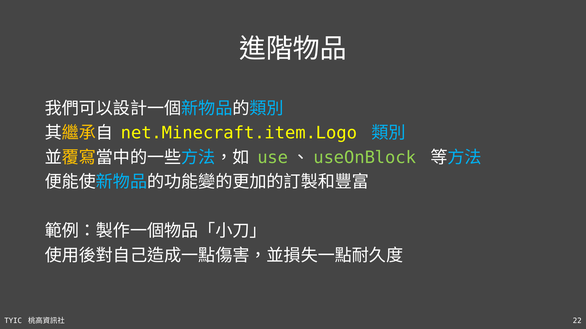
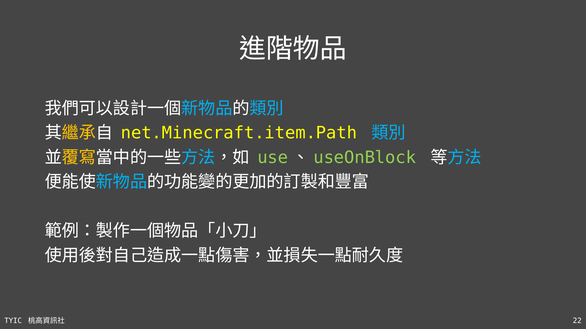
net.Minecraft.item.Logo: net.Minecraft.item.Logo -> net.Minecraft.item.Path
